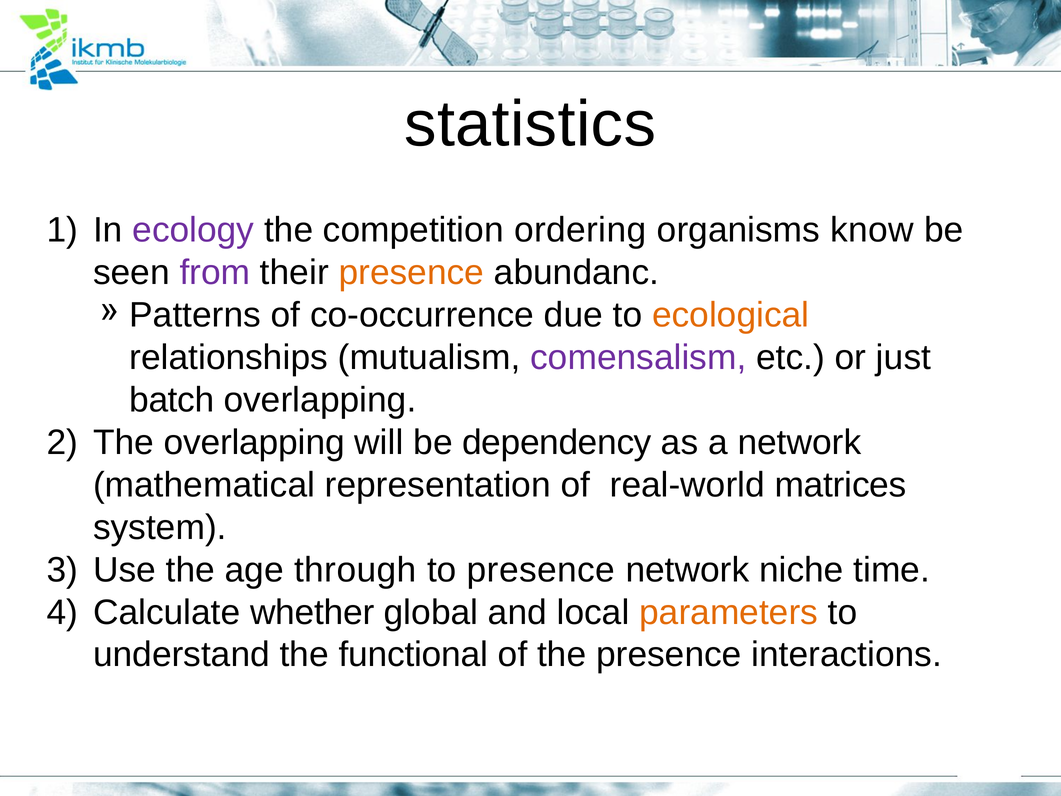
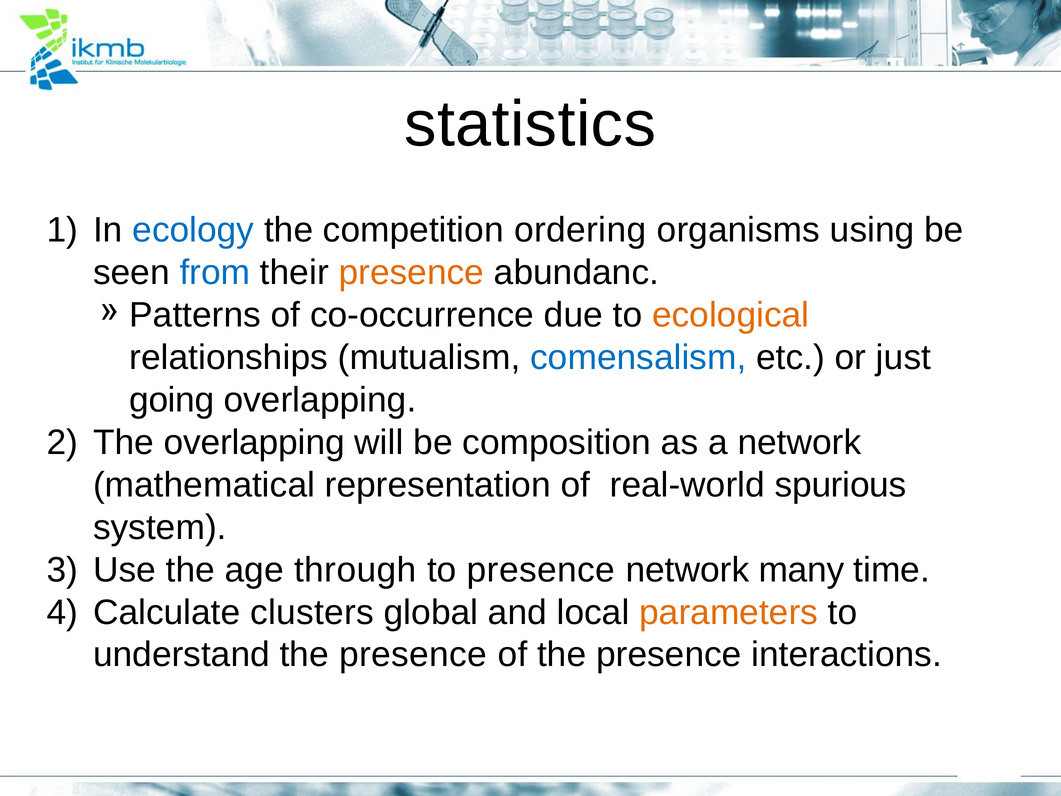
ecology colour: purple -> blue
know: know -> using
from colour: purple -> blue
comensalism colour: purple -> blue
batch: batch -> going
dependency: dependency -> composition
matrices: matrices -> spurious
niche: niche -> many
whether: whether -> clusters
understand the functional: functional -> presence
